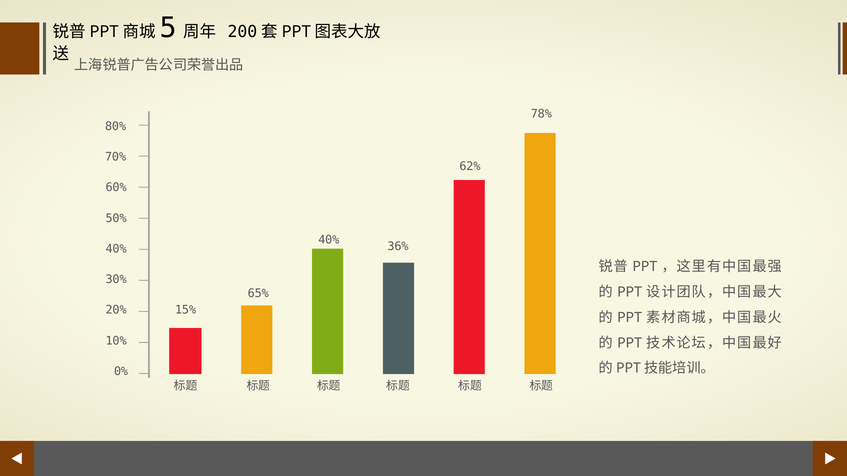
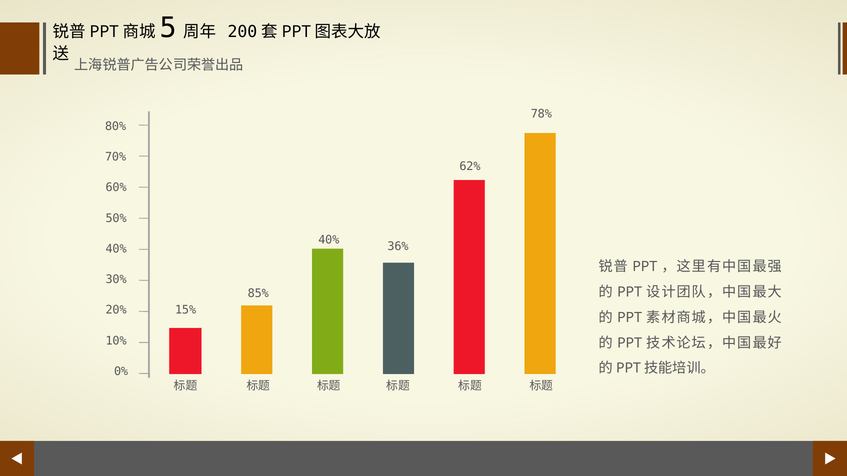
65%: 65% -> 85%
